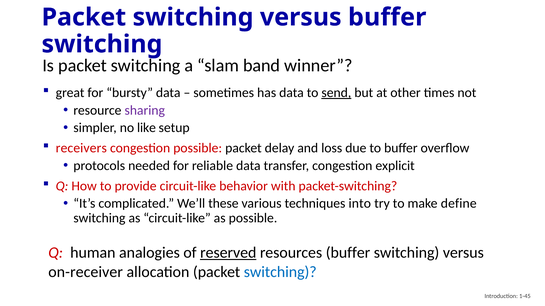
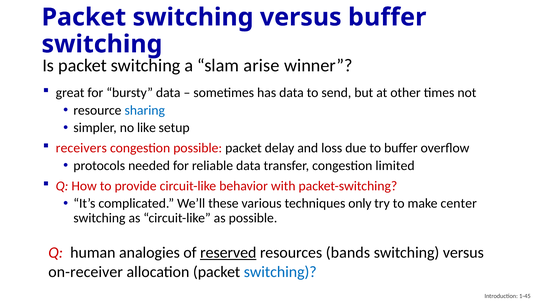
band: band -> arise
send underline: present -> none
sharing colour: purple -> blue
explicit: explicit -> limited
into: into -> only
define: define -> center
resources buffer: buffer -> bands
